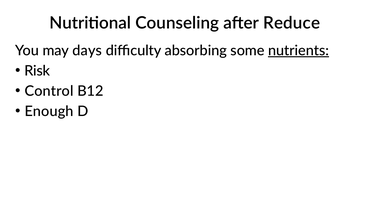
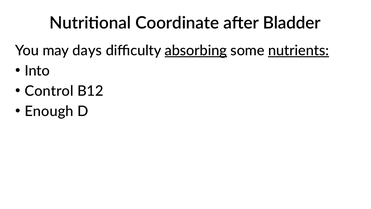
Counseling: Counseling -> Coordinate
Reduce: Reduce -> Bladder
absorbing underline: none -> present
Risk: Risk -> Into
